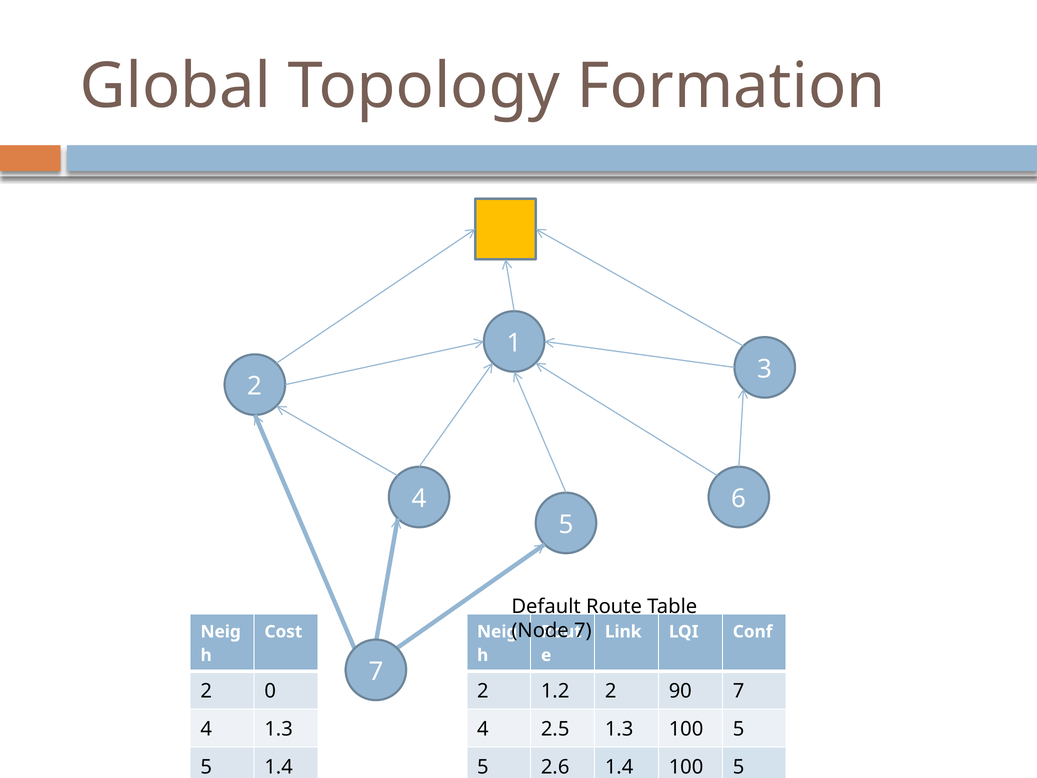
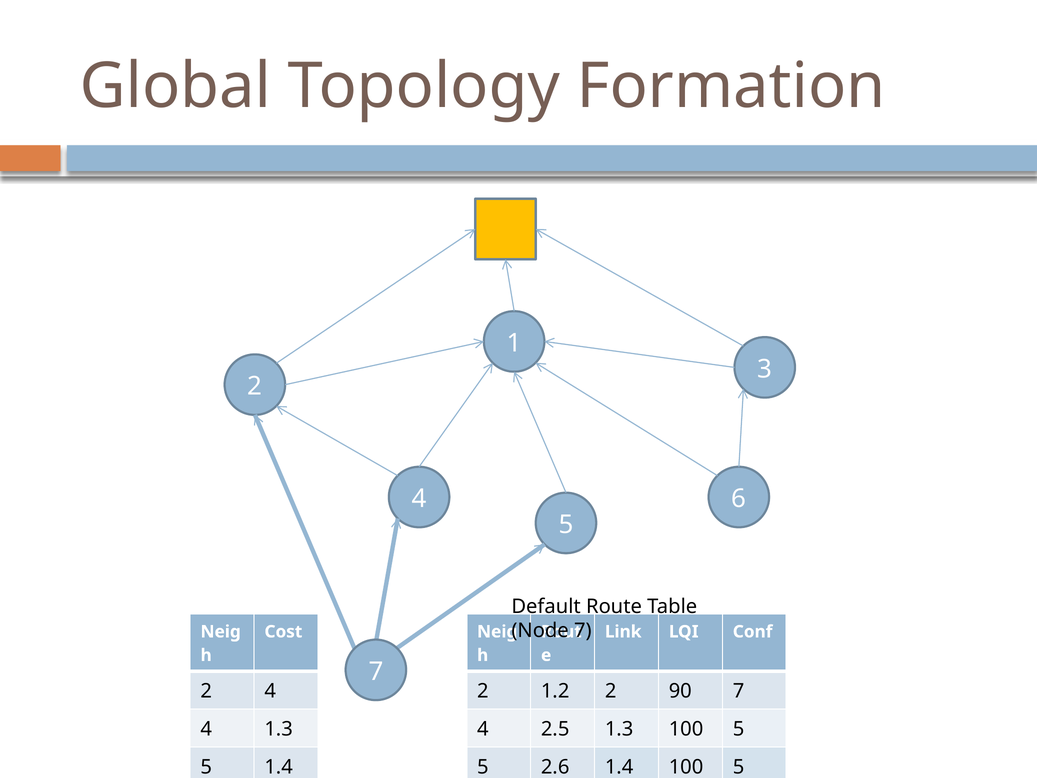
2 0: 0 -> 4
